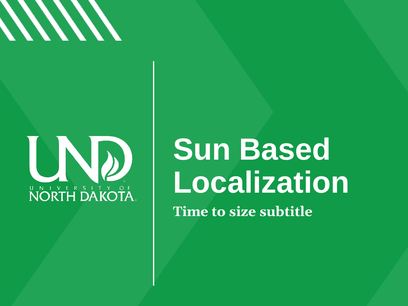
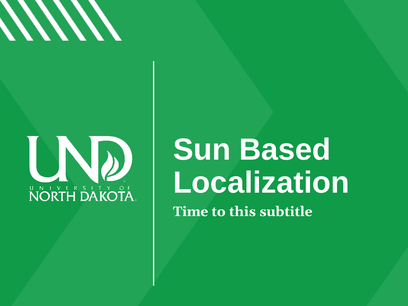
size: size -> this
